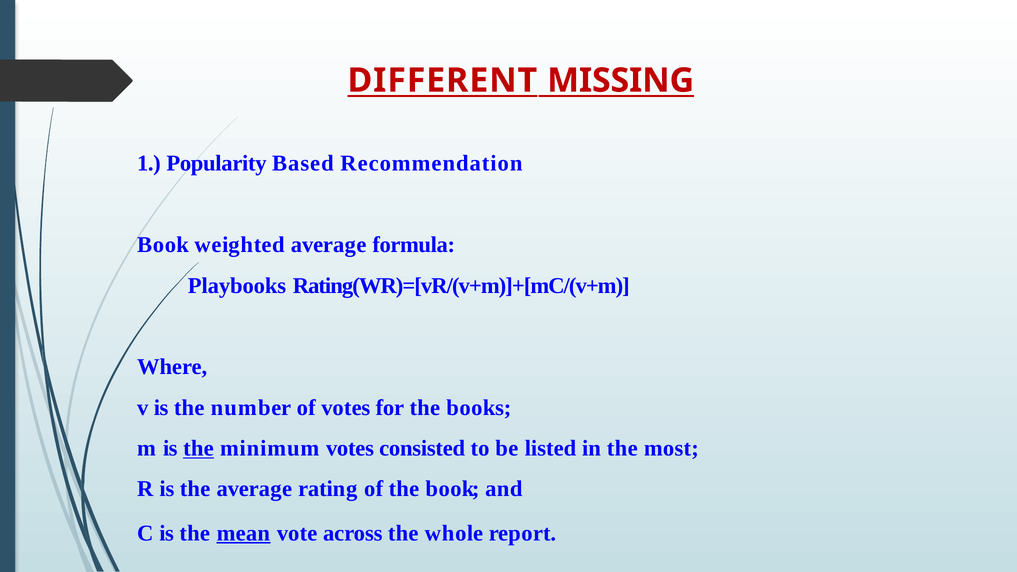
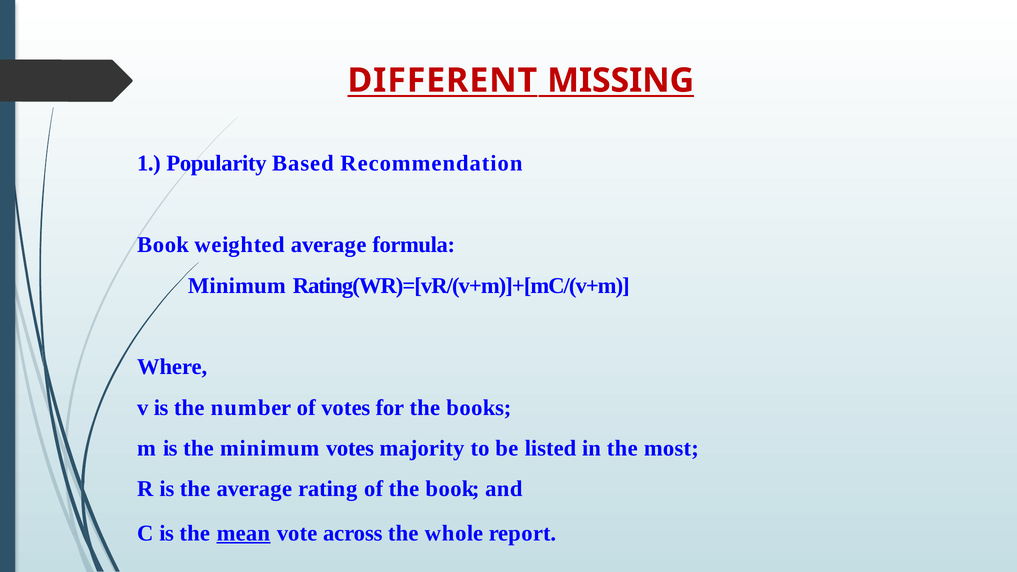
Playbooks at (237, 286): Playbooks -> Minimum
the at (198, 448) underline: present -> none
consisted: consisted -> majority
